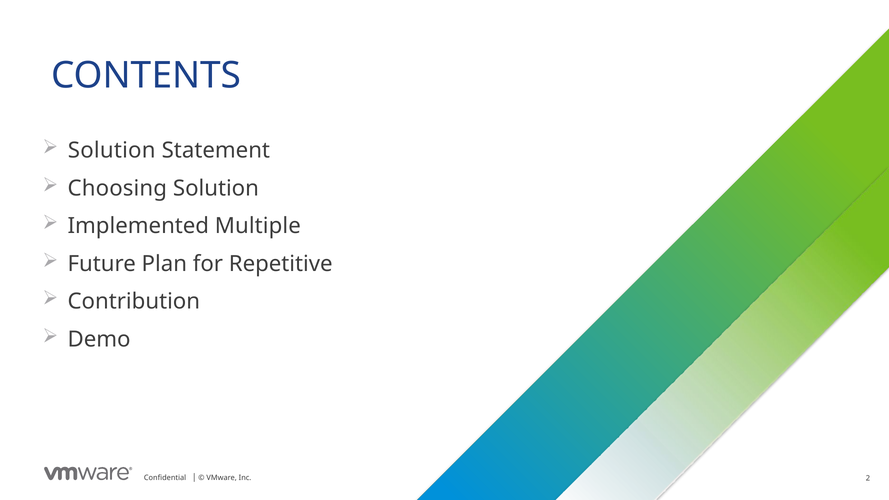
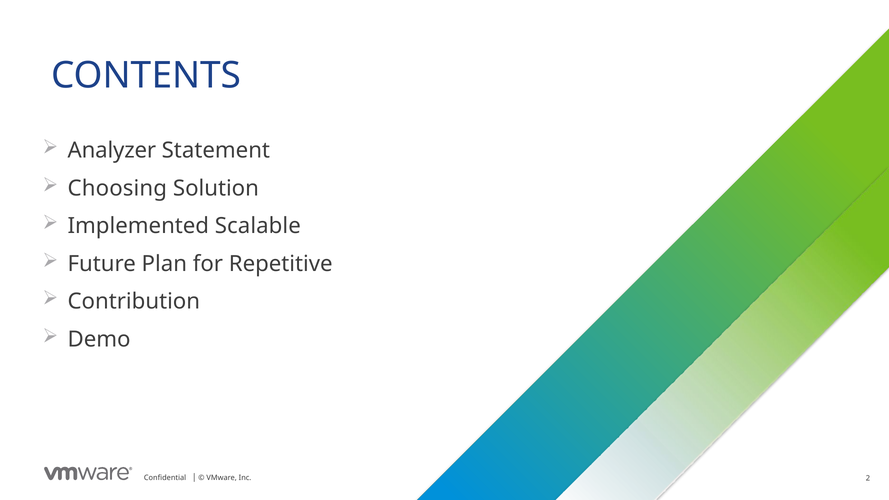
Solution at (112, 151): Solution -> Analyzer
Multiple: Multiple -> Scalable
